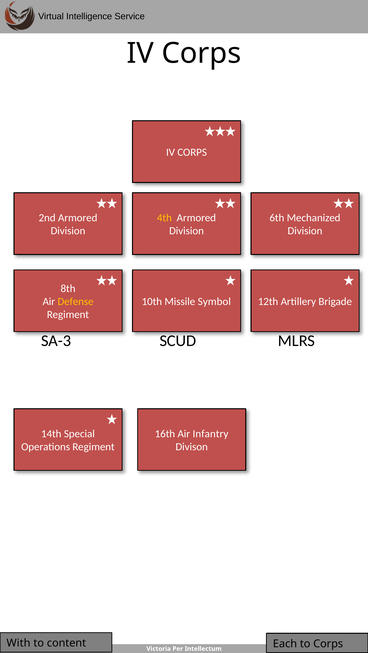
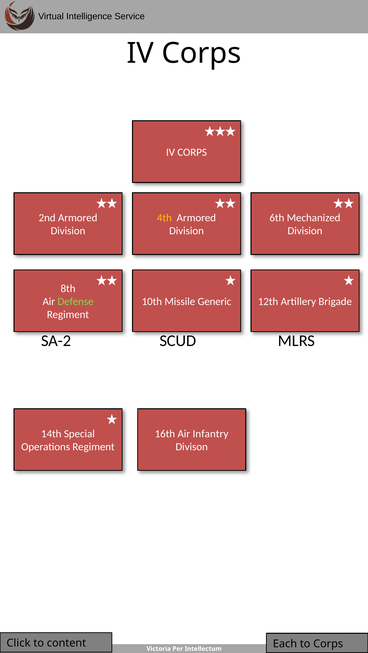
Defense colour: yellow -> light green
Symbol: Symbol -> Generic
SA-3: SA-3 -> SA-2
With: With -> Click
